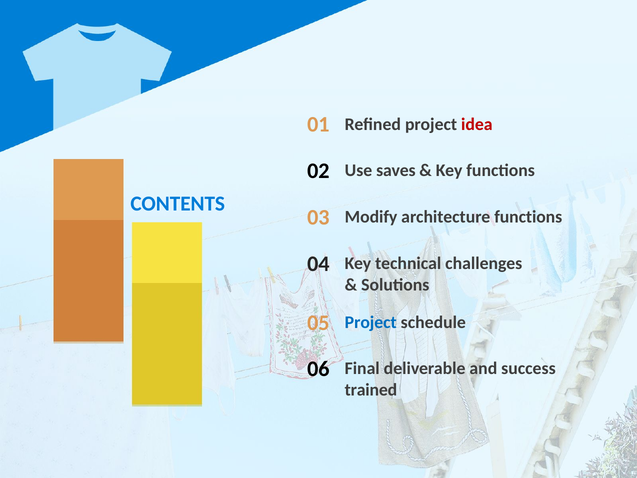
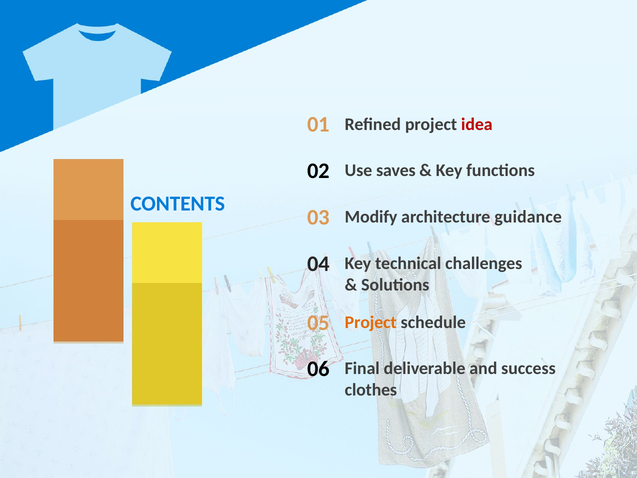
architecture functions: functions -> guidance
Project at (371, 322) colour: blue -> orange
trained: trained -> clothes
